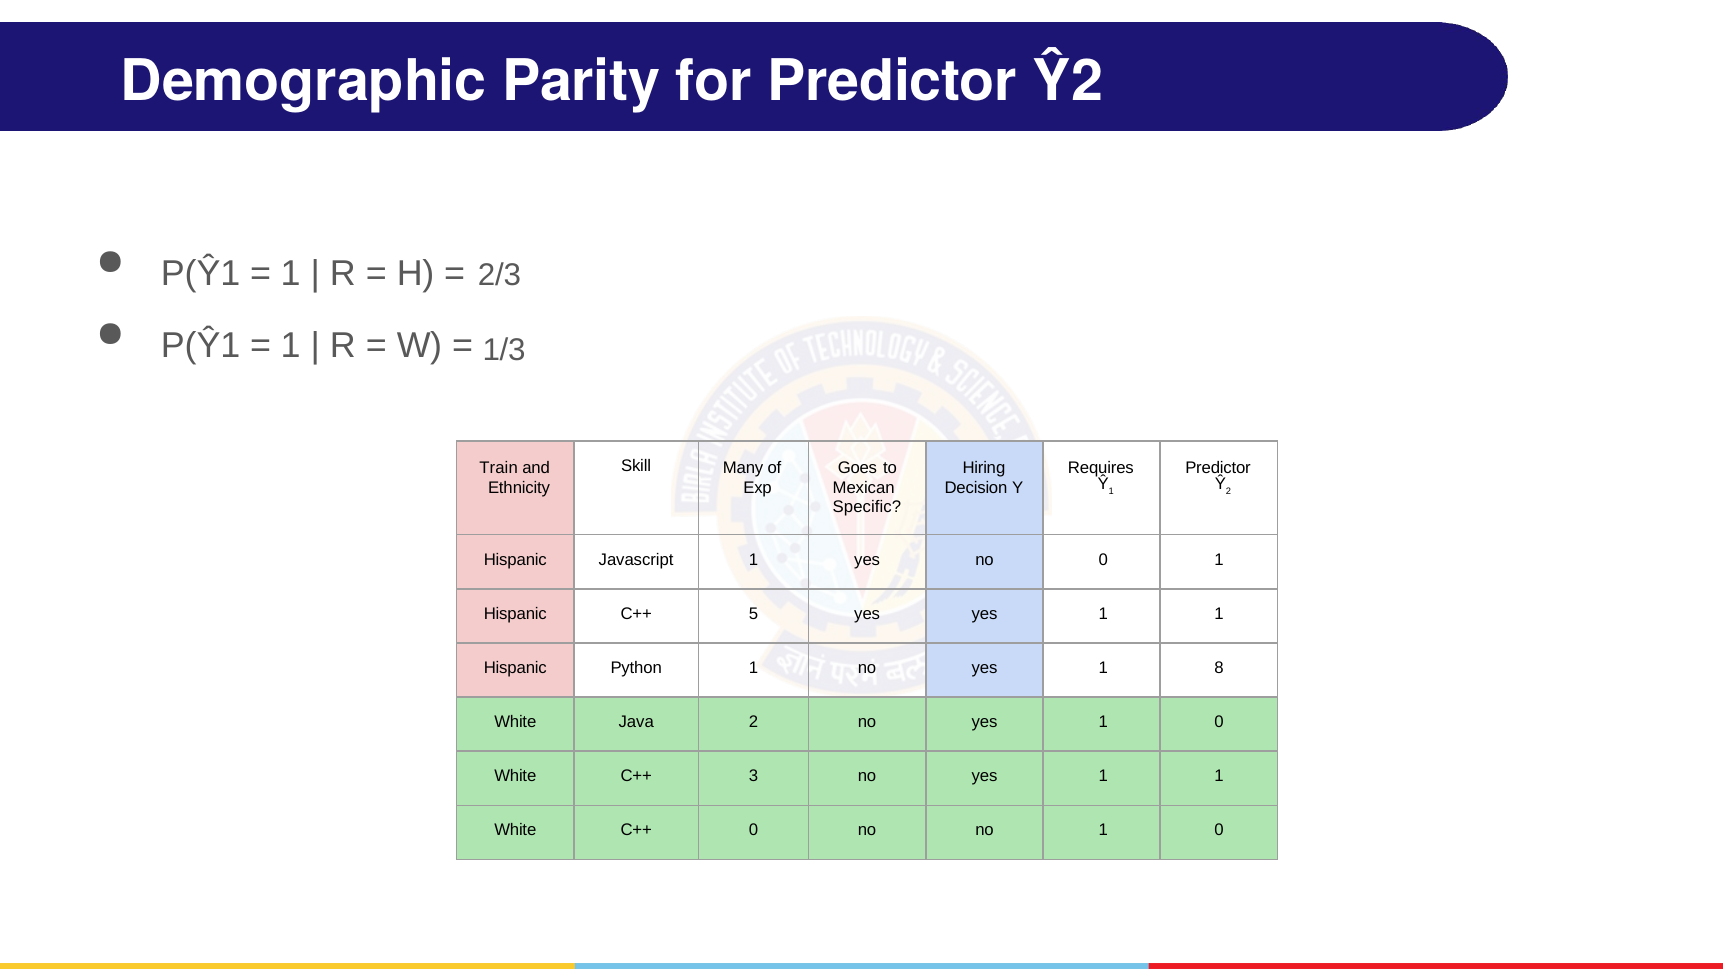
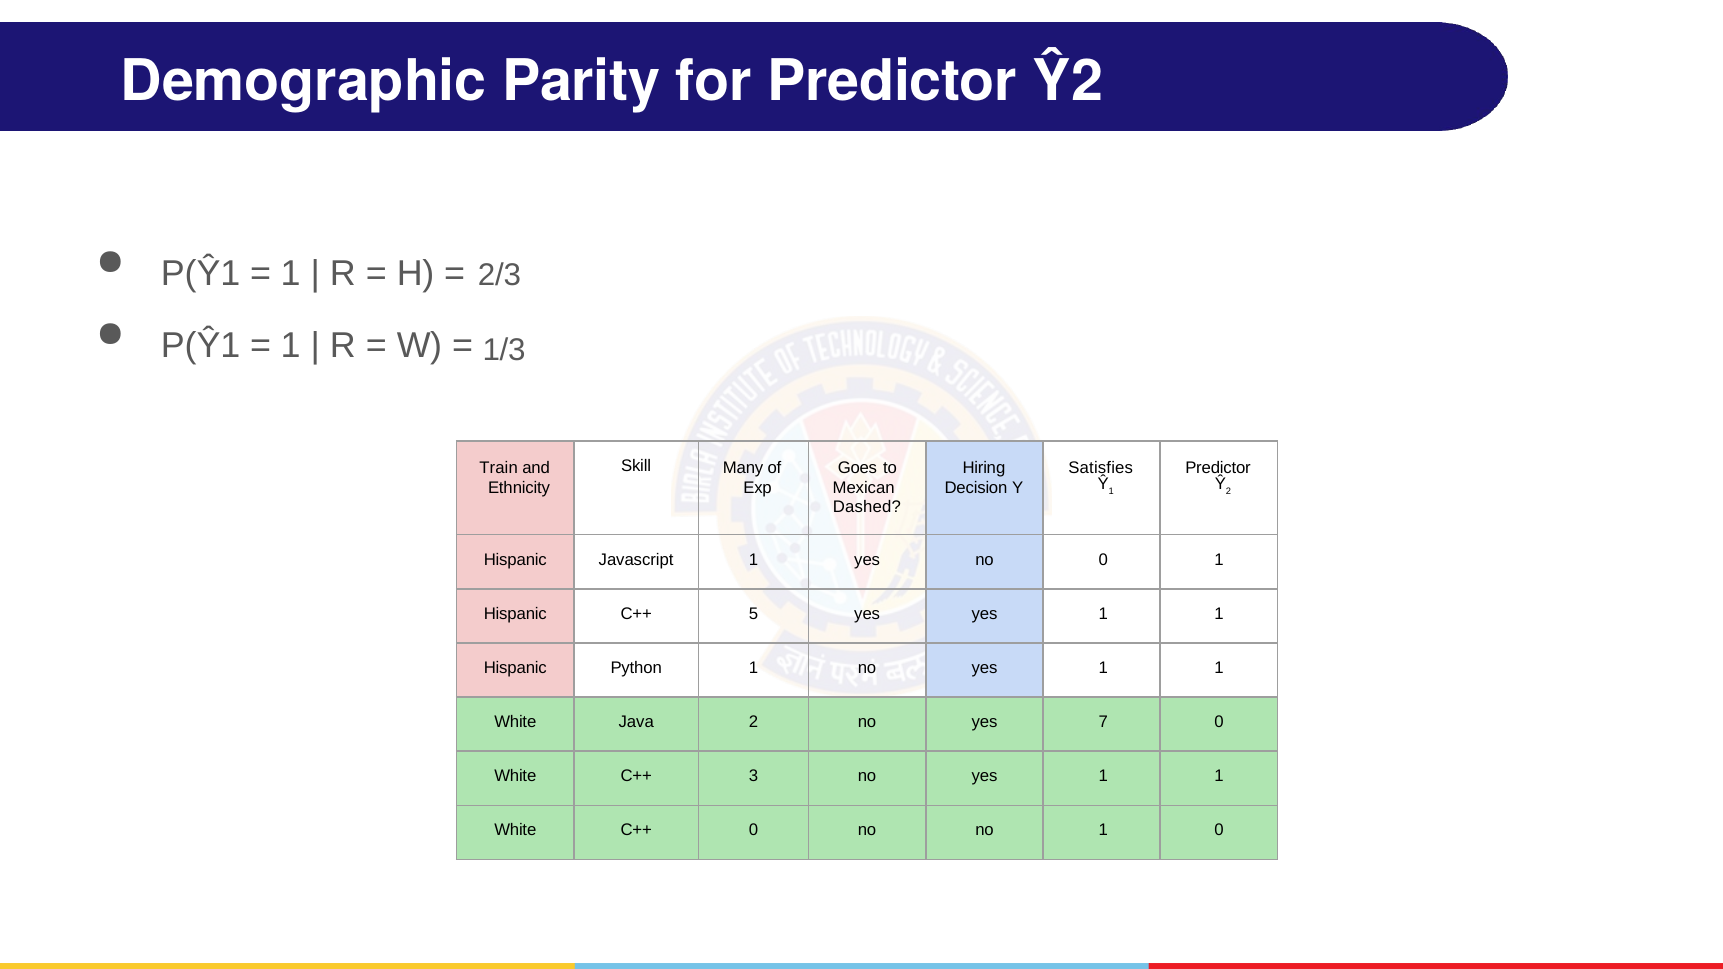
Requires: Requires -> Satisfies
Specific: Specific -> Dashed
8 at (1219, 668): 8 -> 1
2 no yes 1: 1 -> 7
